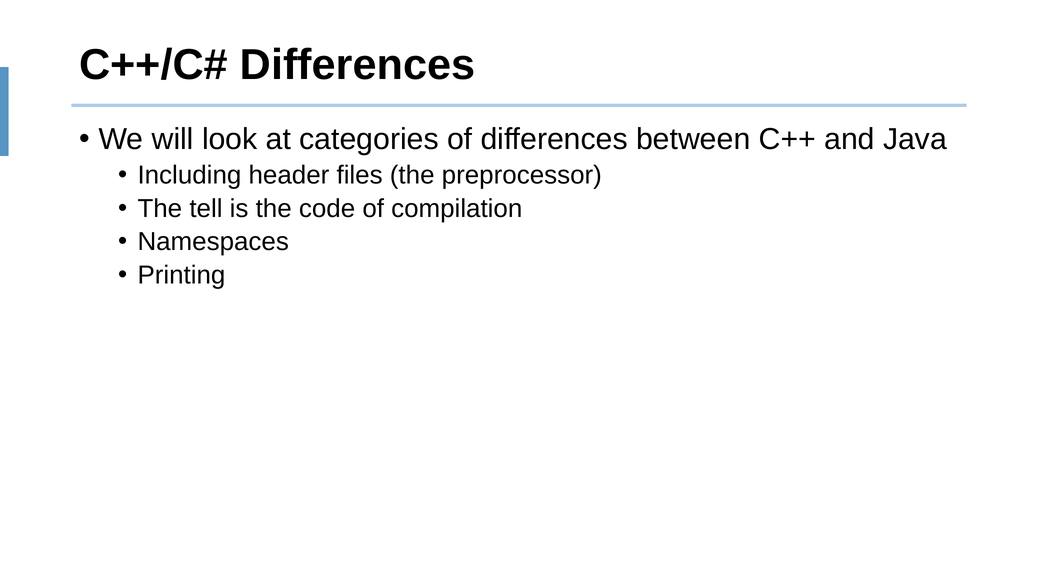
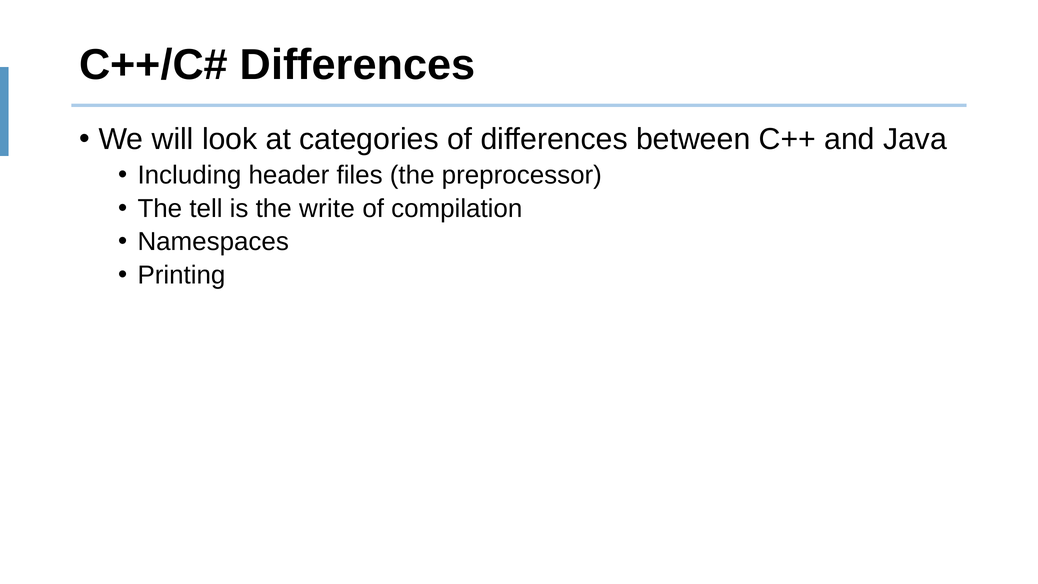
code: code -> write
